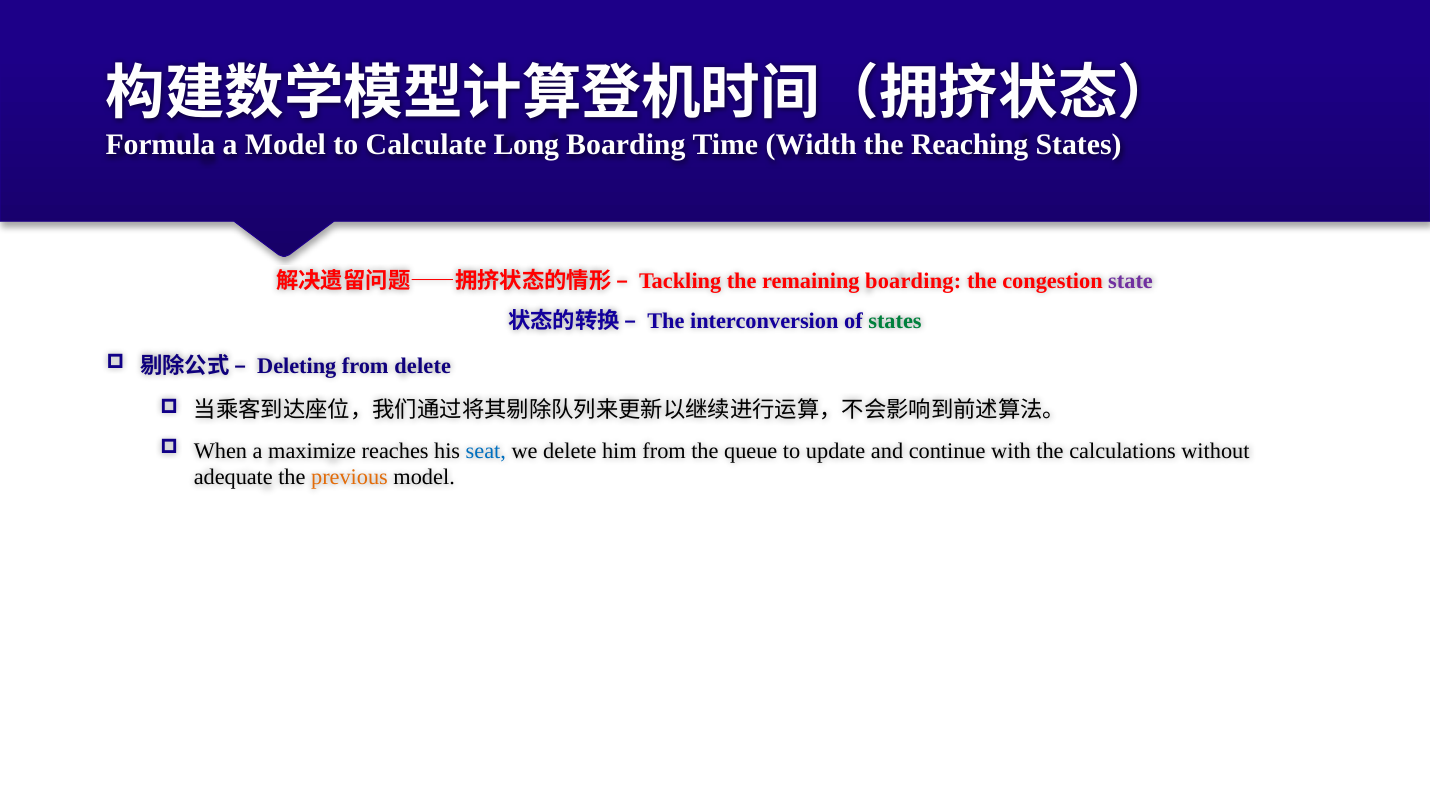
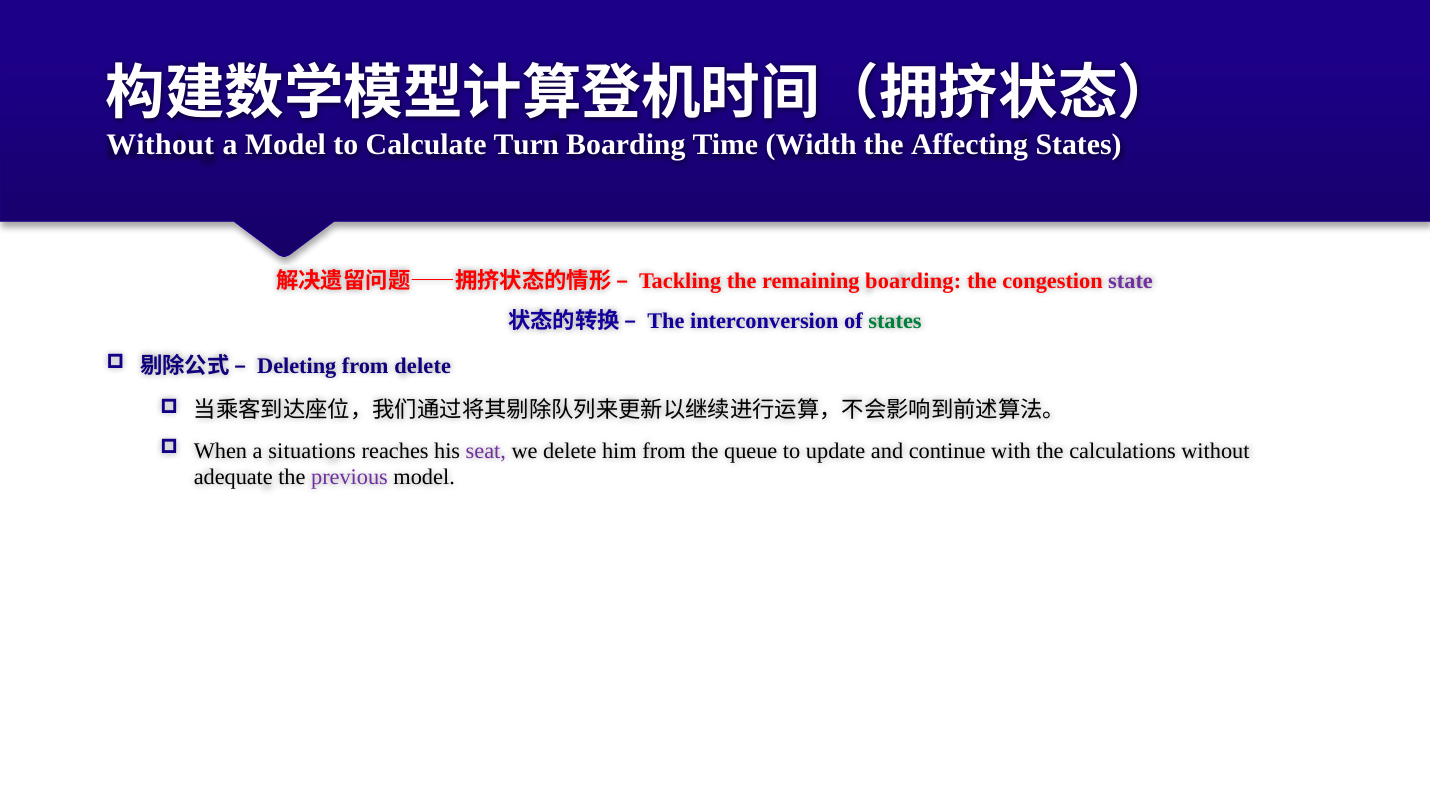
Formula at (160, 145): Formula -> Without
Long: Long -> Turn
Reaching: Reaching -> Affecting
maximize: maximize -> situations
seat colour: blue -> purple
previous colour: orange -> purple
